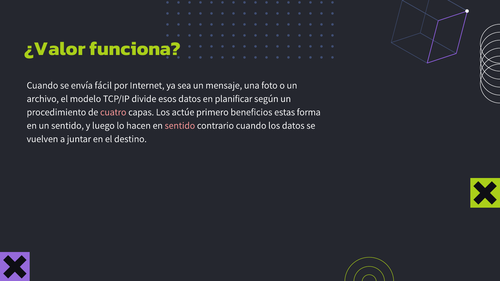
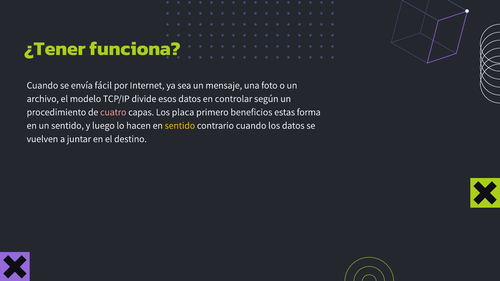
¿Valor: ¿Valor -> ¿Tener
planificar: planificar -> controlar
actúe: actúe -> placa
sentido at (180, 126) colour: pink -> yellow
